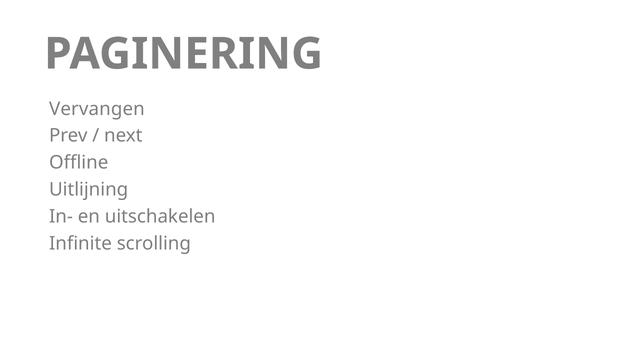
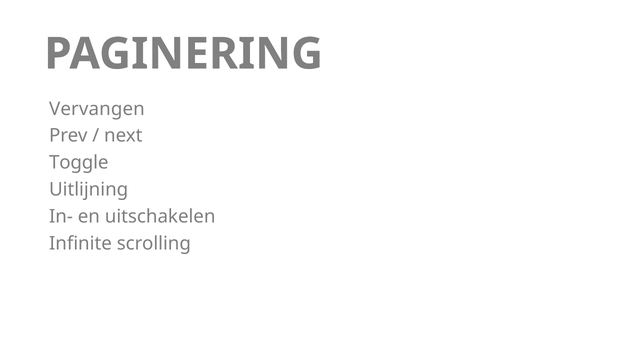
Offline: Offline -> Toggle
